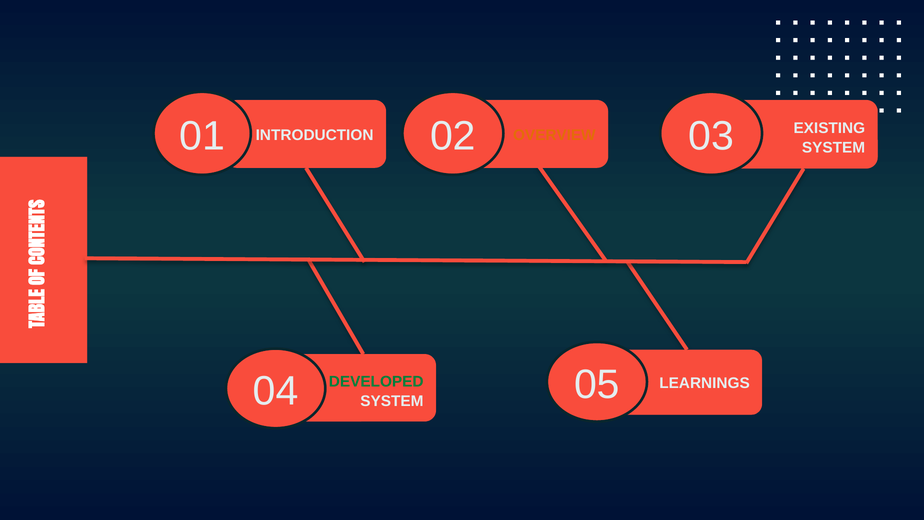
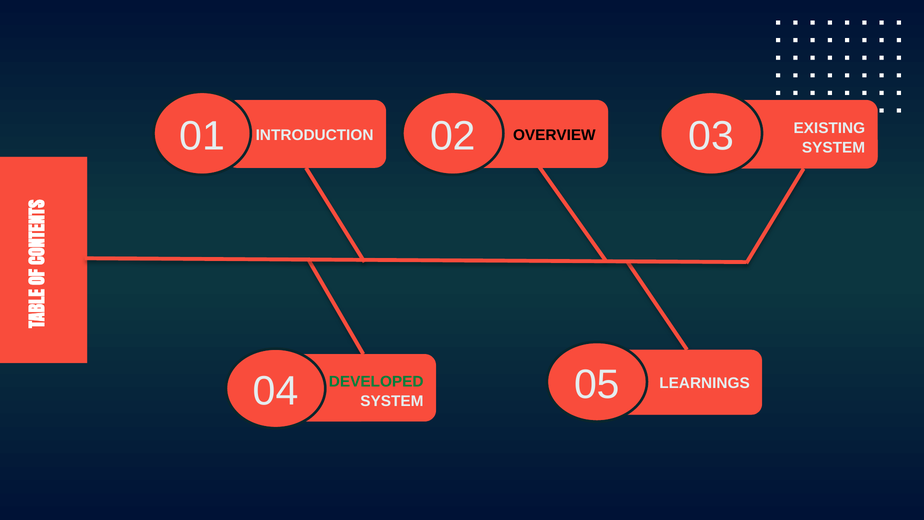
OVERVIEW colour: orange -> black
